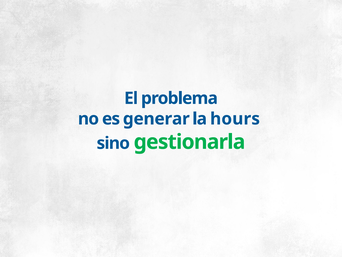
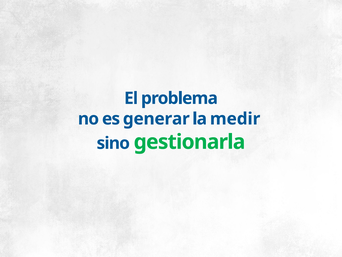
hours: hours -> medir
